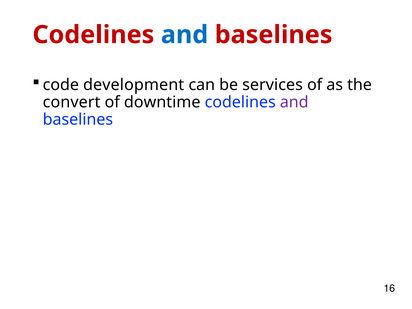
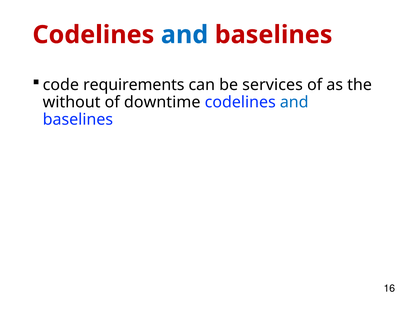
development: development -> requirements
convert: convert -> without
and at (294, 102) colour: purple -> blue
